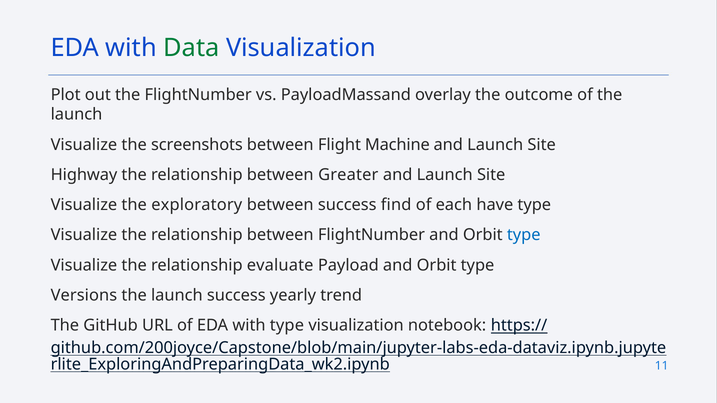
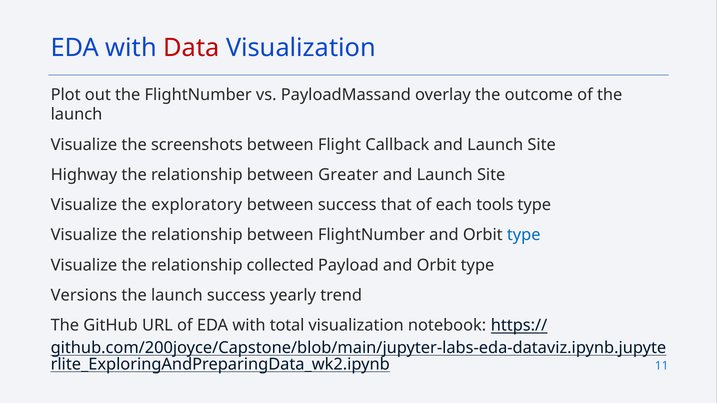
Data colour: green -> red
Machine: Machine -> Callback
find: find -> that
have: have -> tools
evaluate: evaluate -> collected
with type: type -> total
